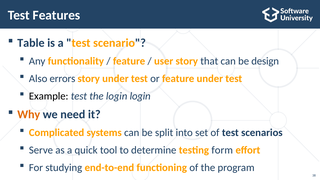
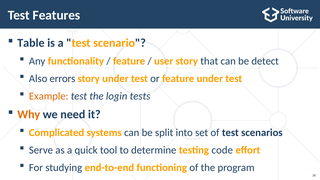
design: design -> detect
Example colour: black -> orange
login login: login -> tests
form: form -> code
